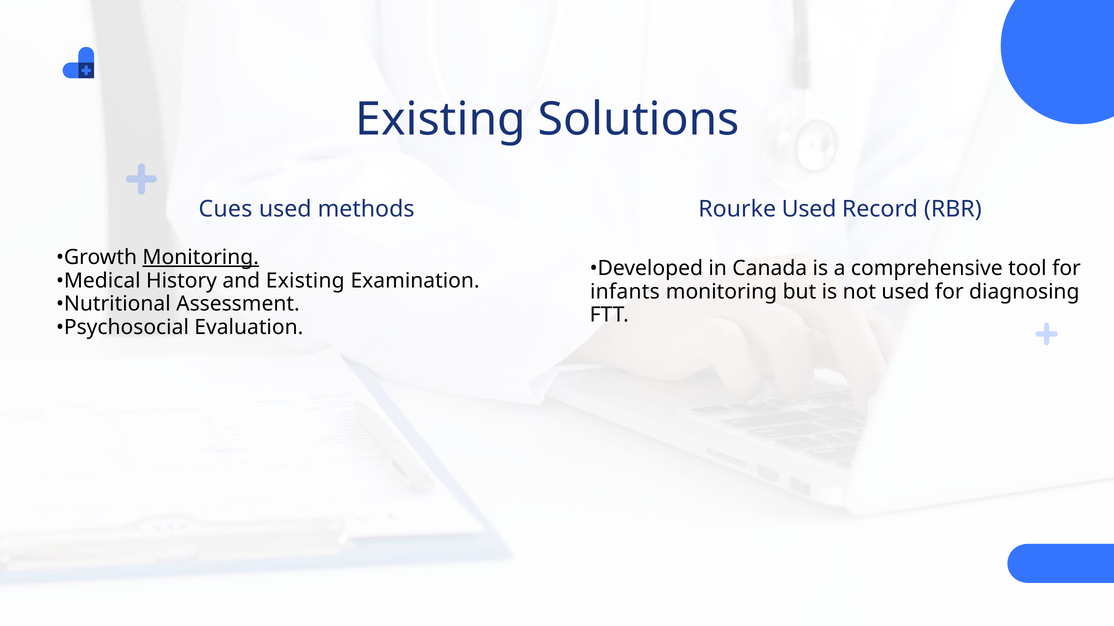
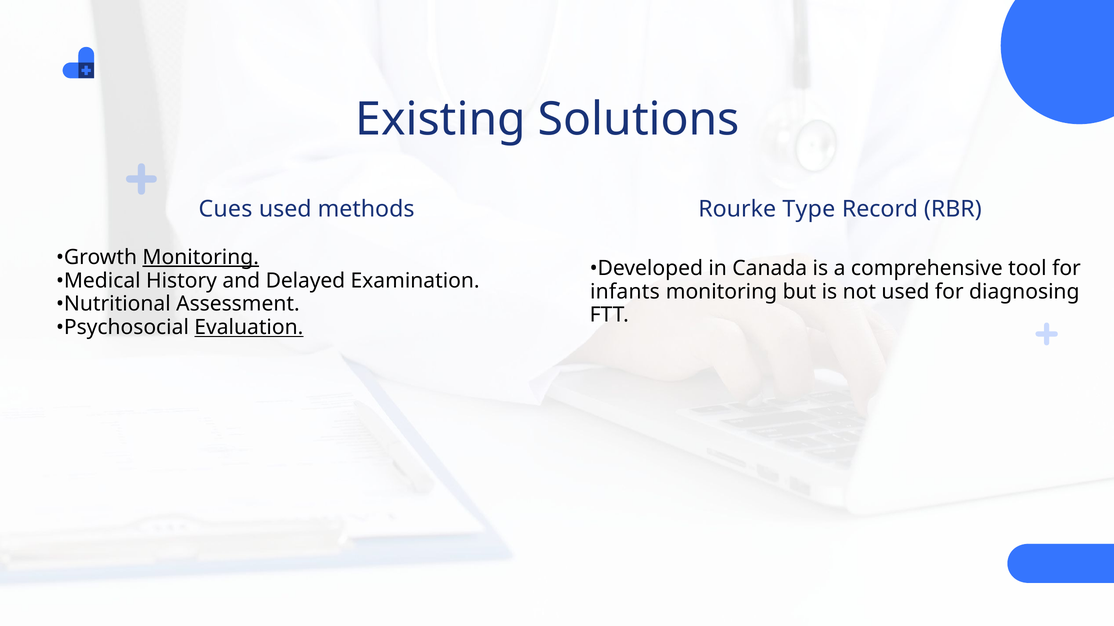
Rourke Used: Used -> Type
and Existing: Existing -> Delayed
Evaluation underline: none -> present
